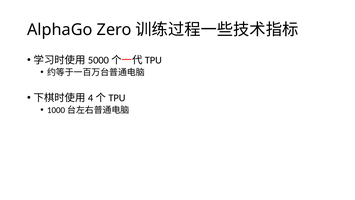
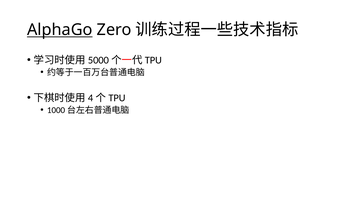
AlphaGo underline: none -> present
